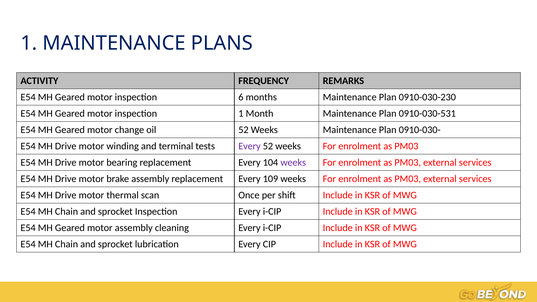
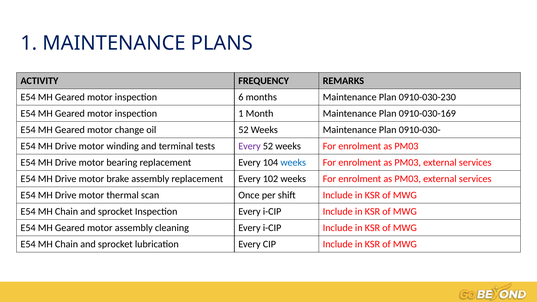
0910-030-531: 0910-030-531 -> 0910-030-169
weeks at (293, 162) colour: purple -> blue
109: 109 -> 102
